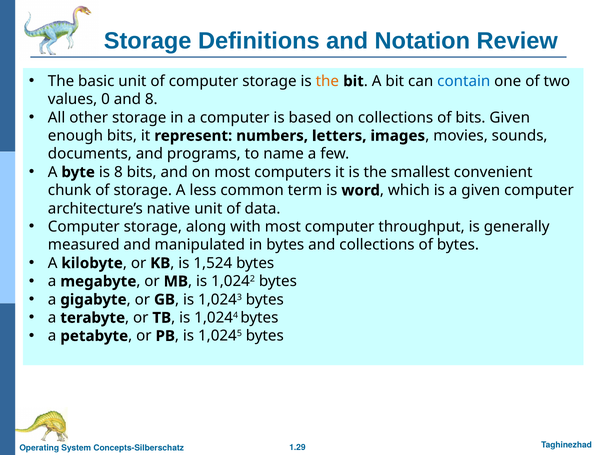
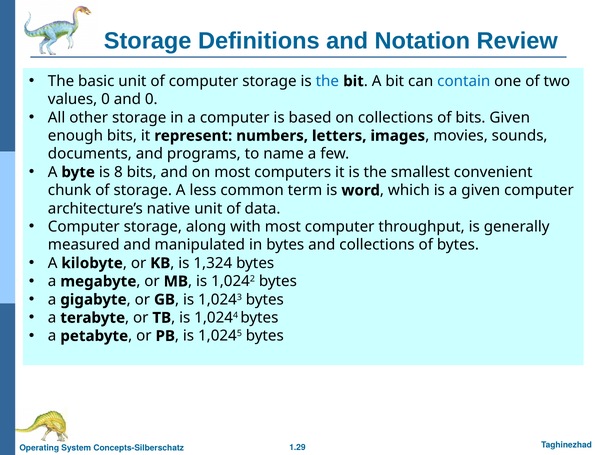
the at (327, 81) colour: orange -> blue
and 8: 8 -> 0
1,524: 1,524 -> 1,324
